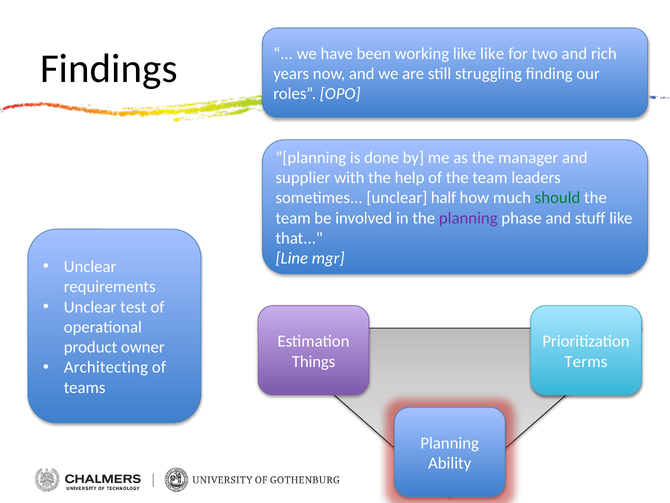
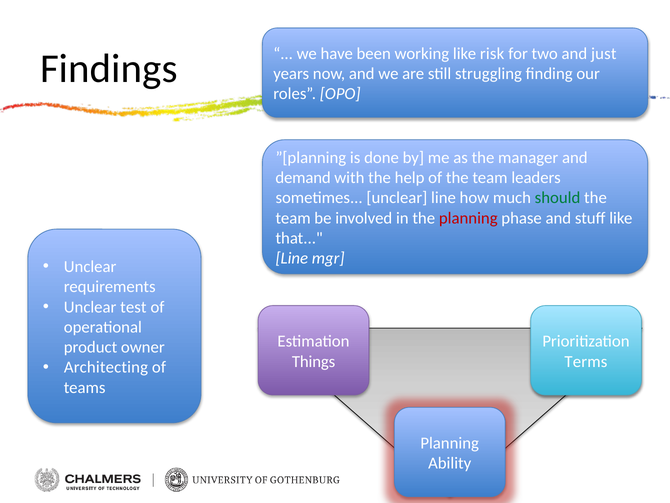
like like: like -> risk
rich: rich -> just
supplier: supplier -> demand
unclear half: half -> line
planning at (468, 218) colour: purple -> red
